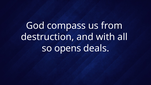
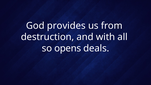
compass: compass -> provides
